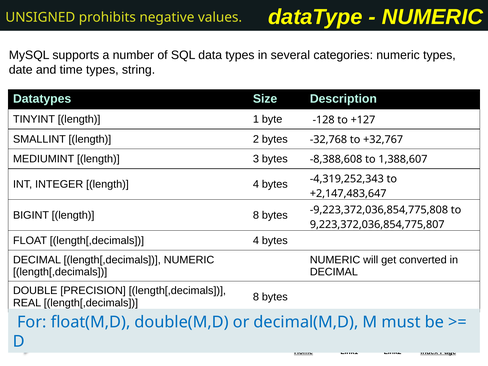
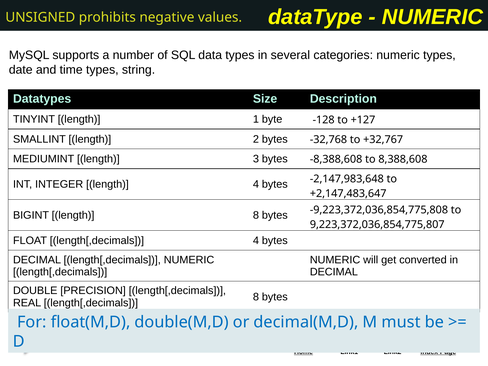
1,388,607: 1,388,607 -> 8,388,608
-4,319,252,343: -4,319,252,343 -> -2,147,983,648
